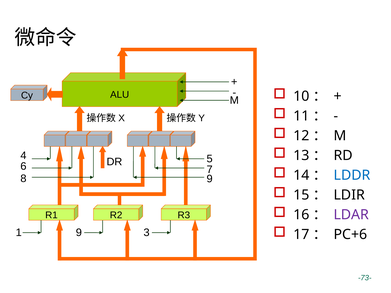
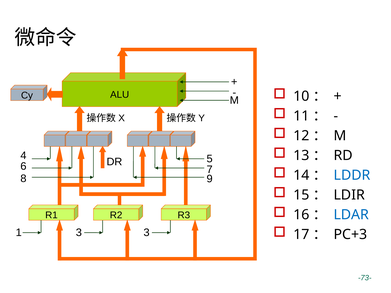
LDAR colour: purple -> blue
PC+6: PC+6 -> PC+3
1 9: 9 -> 3
